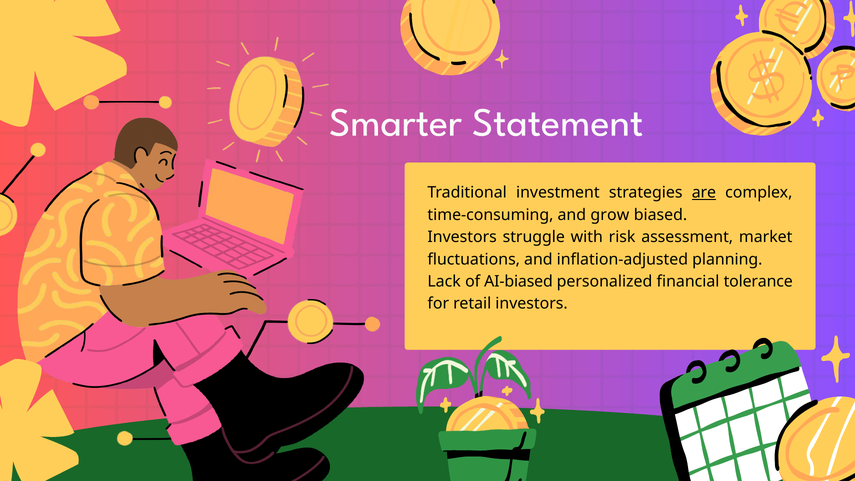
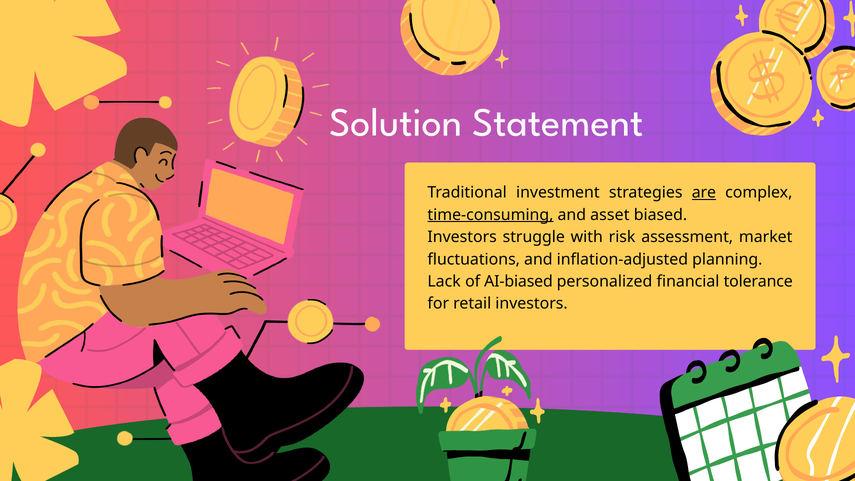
Smarter: Smarter -> Solution
time-consuming underline: none -> present
grow: grow -> asset
